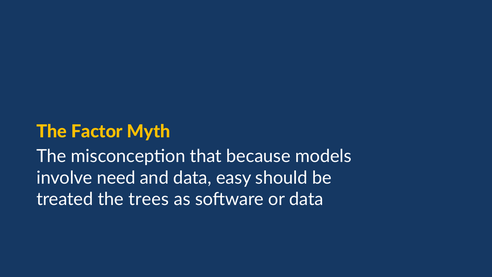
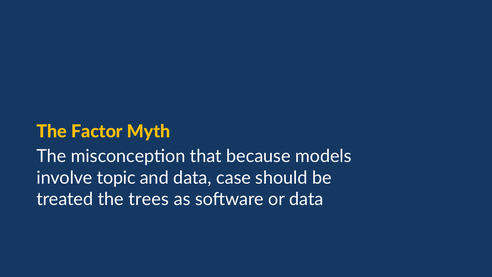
need: need -> topic
easy: easy -> case
